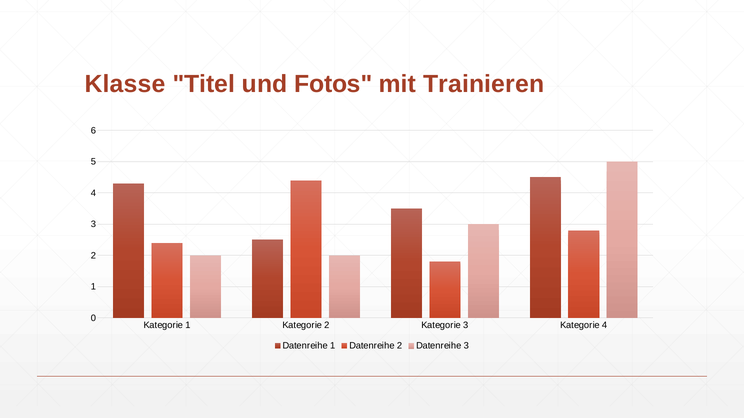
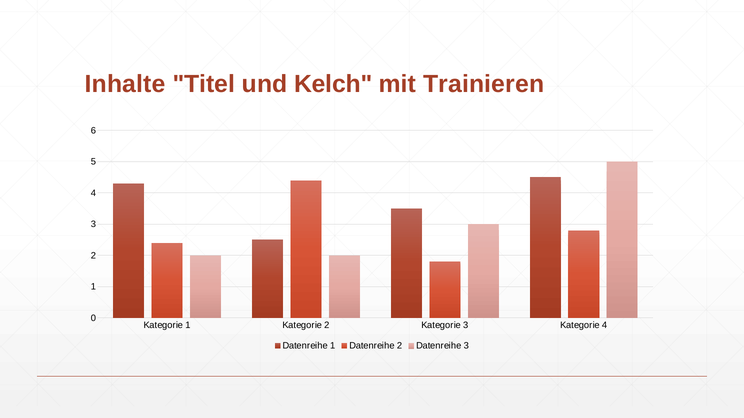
Klasse: Klasse -> Inhalte
Fotos: Fotos -> Kelch
